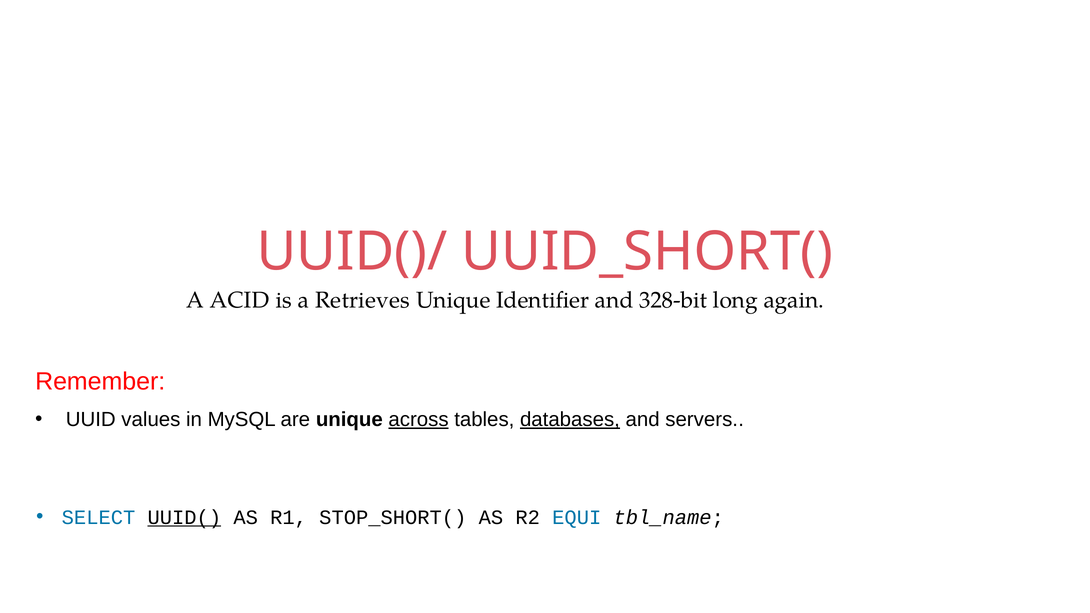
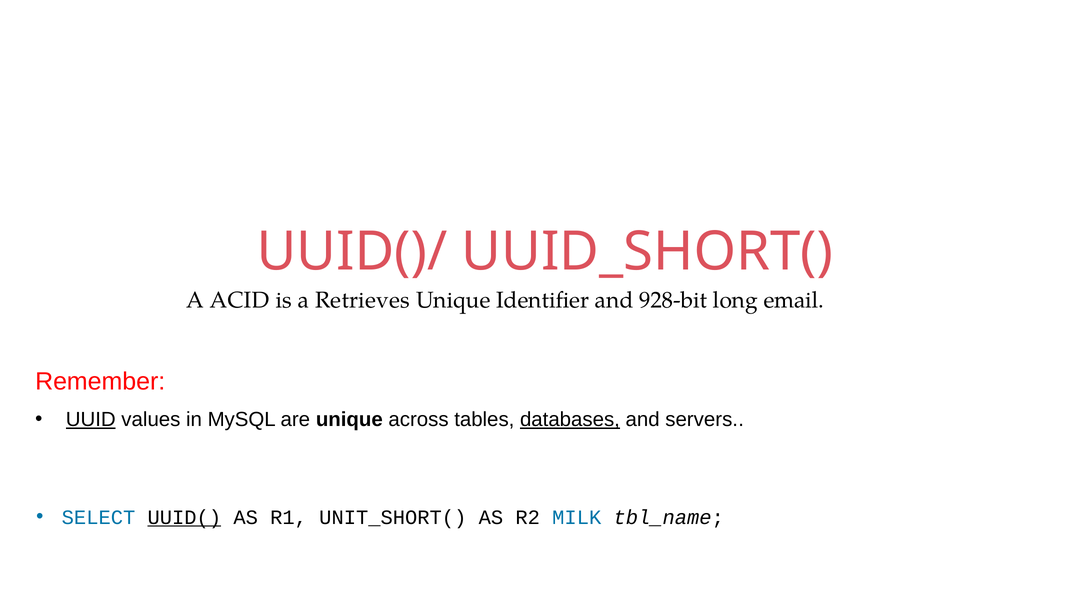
328-bit: 328-bit -> 928-bit
again: again -> email
UUID underline: none -> present
across underline: present -> none
STOP_SHORT(: STOP_SHORT( -> UNIT_SHORT(
EQUI: EQUI -> MILK
